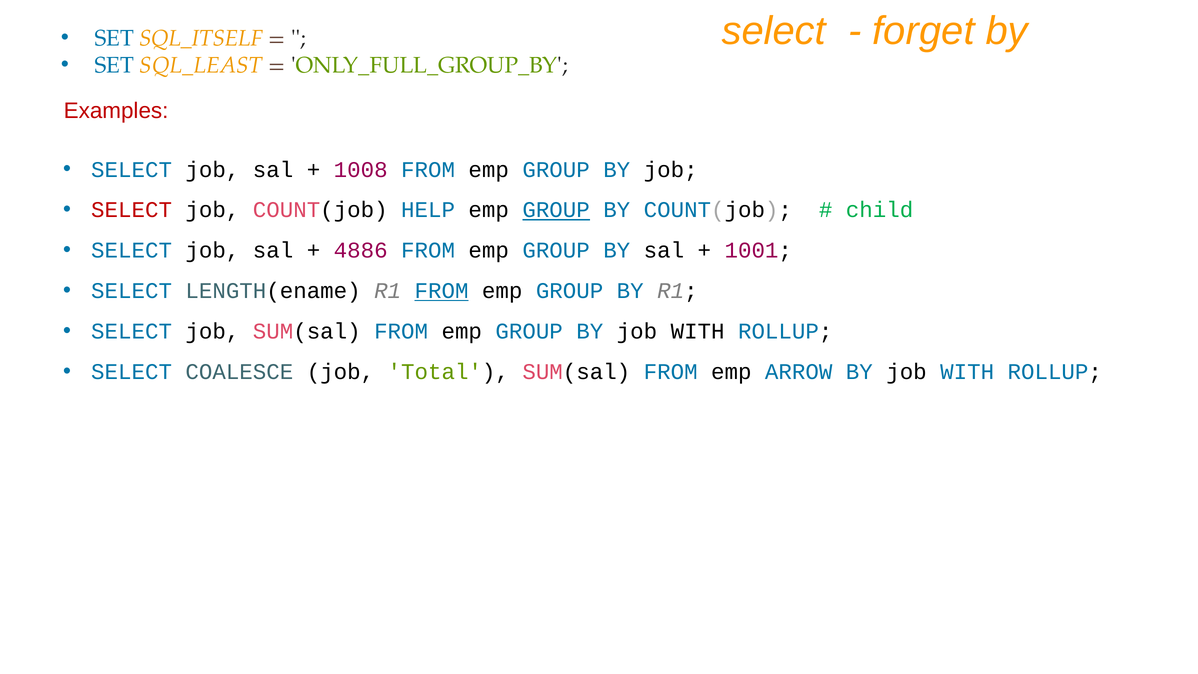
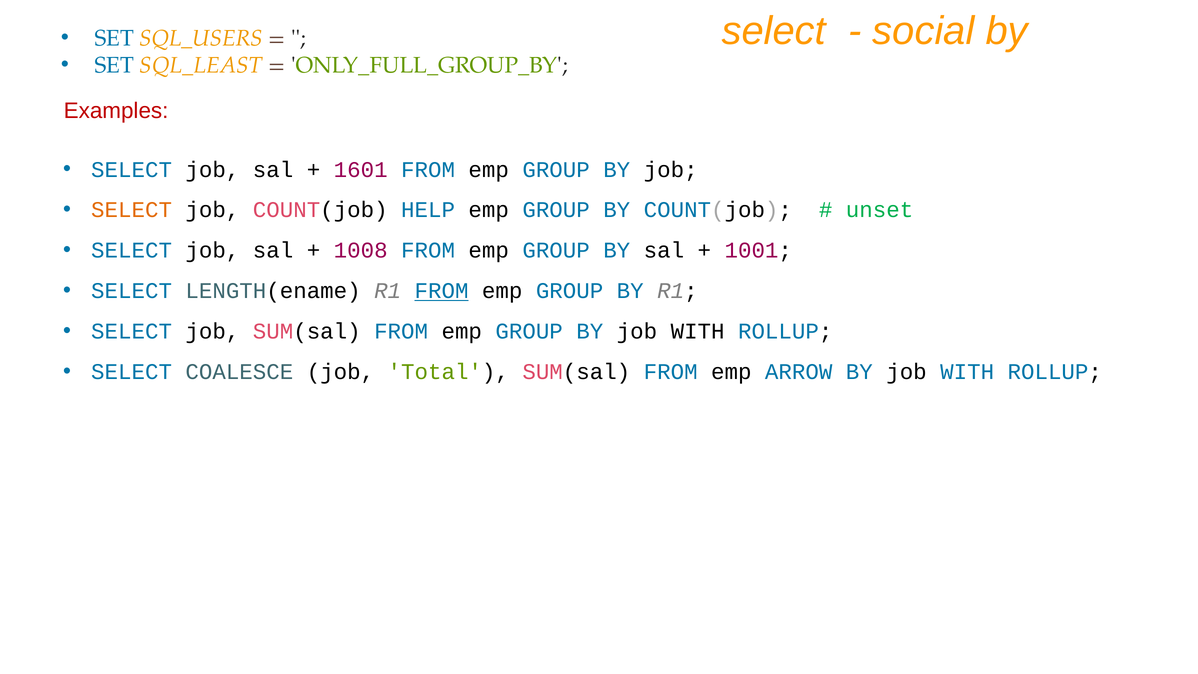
forget: forget -> social
SQL_ITSELF: SQL_ITSELF -> SQL_USERS
1008: 1008 -> 1601
SELECT at (132, 210) colour: red -> orange
GROUP at (556, 210) underline: present -> none
child: child -> unset
4886: 4886 -> 1008
